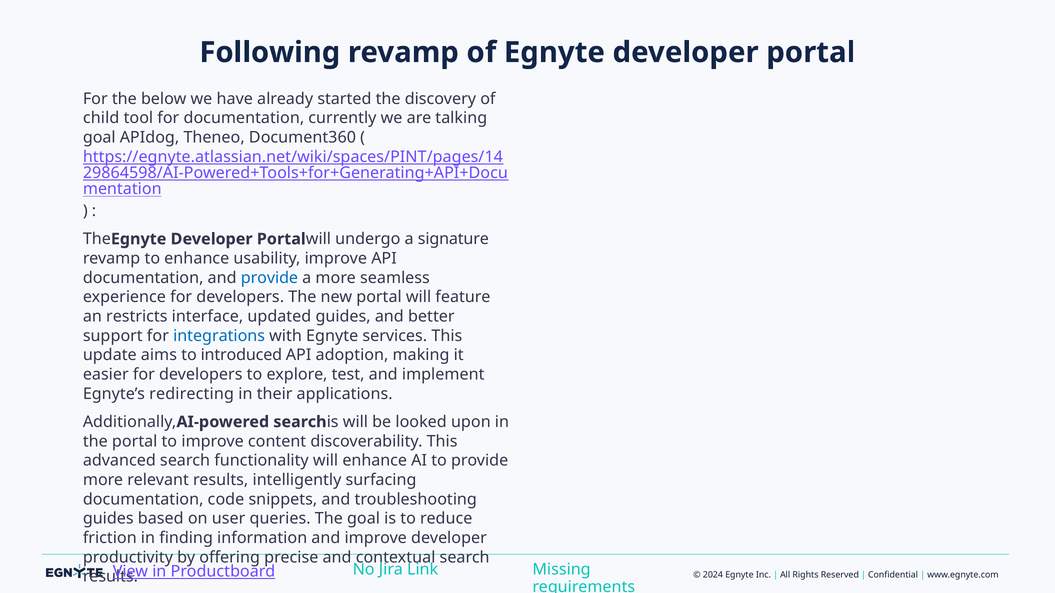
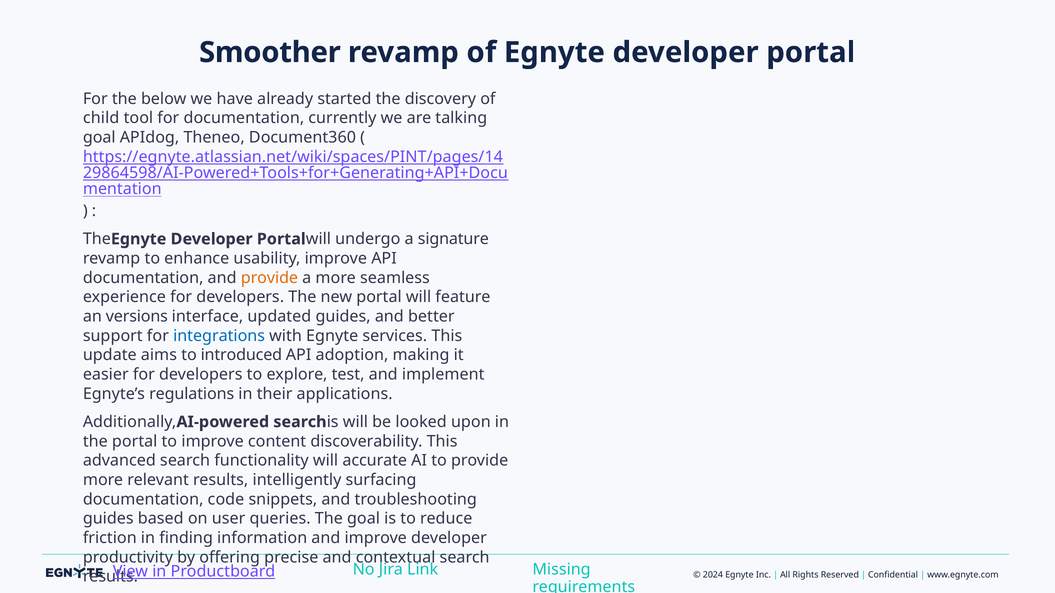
Following: Following -> Smoother
provide at (269, 278) colour: blue -> orange
restricts: restricts -> versions
redirecting: redirecting -> regulations
will enhance: enhance -> accurate
